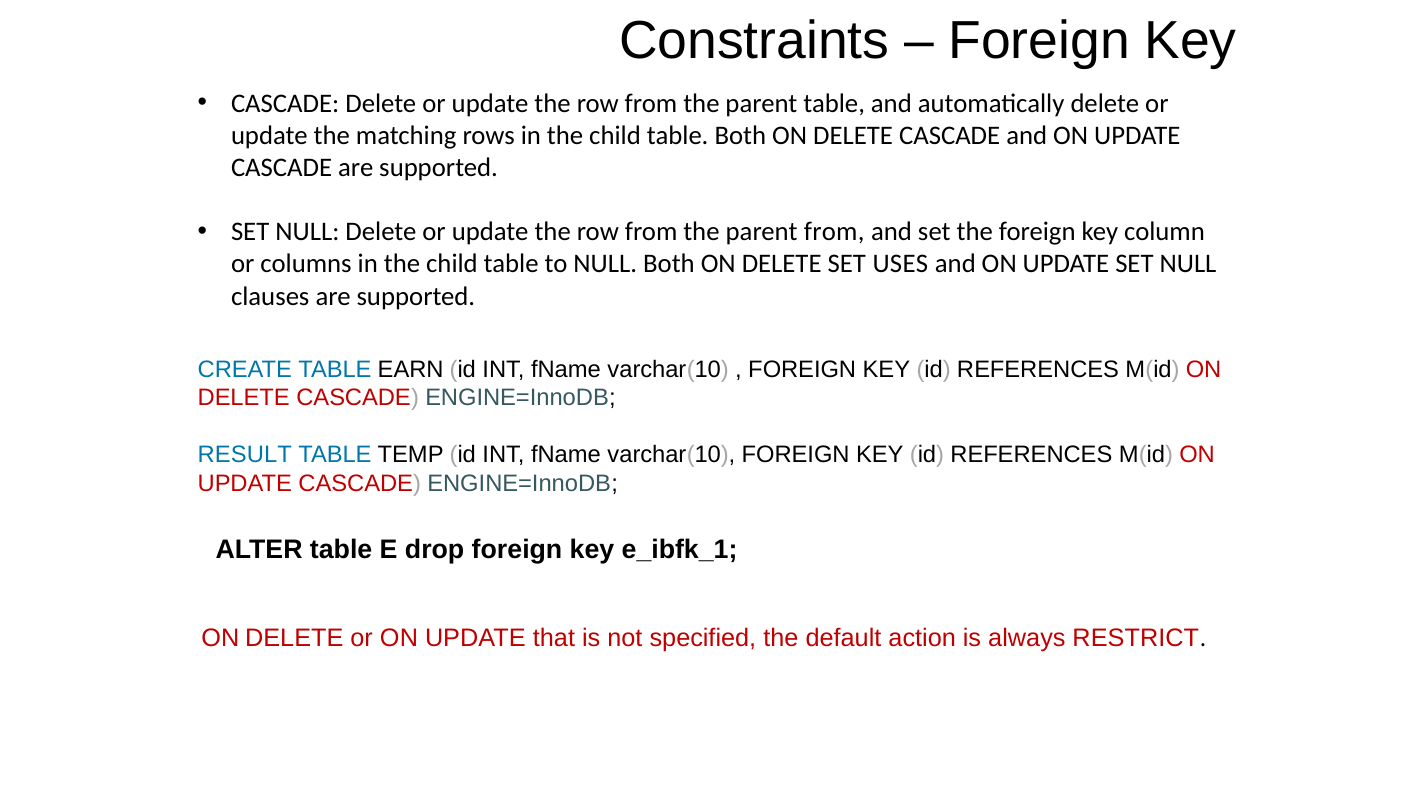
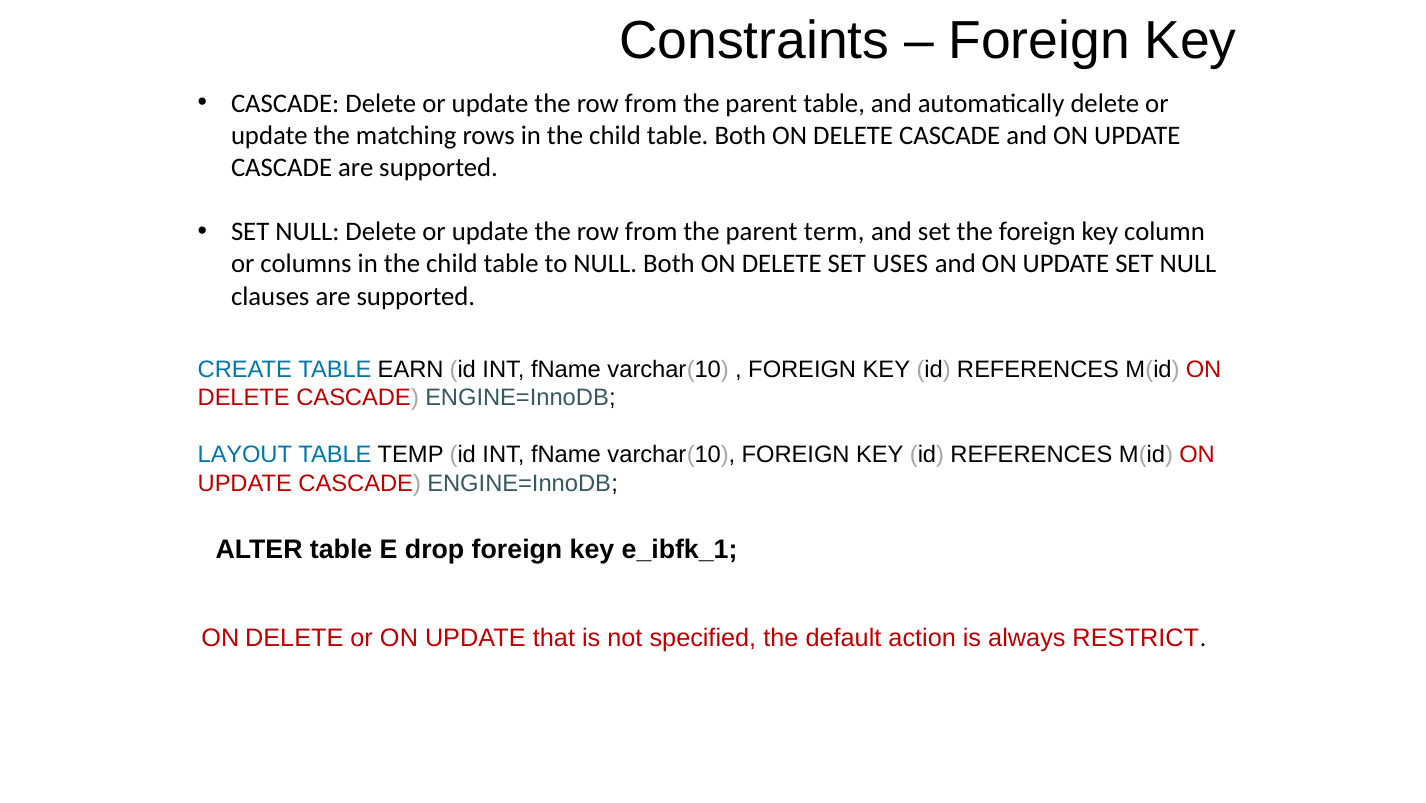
parent from: from -> term
RESULT: RESULT -> LAYOUT
